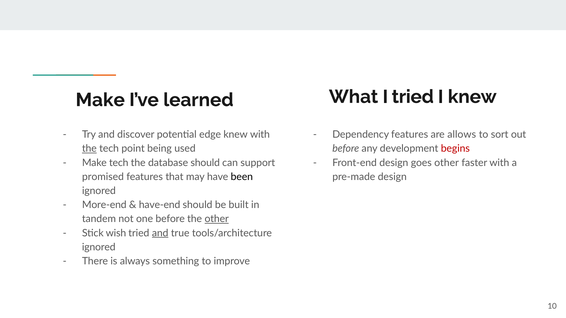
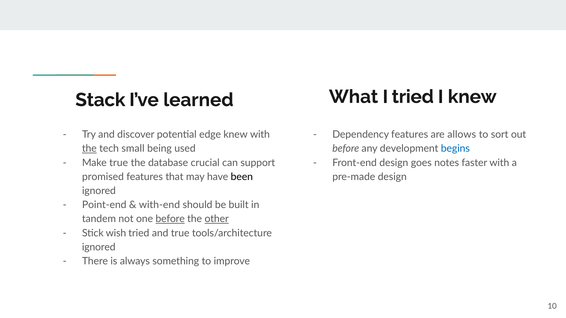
Make at (100, 100): Make -> Stack
point: point -> small
begins colour: red -> blue
Make tech: tech -> true
database should: should -> crucial
goes other: other -> notes
More-end: More-end -> Point-end
have-end: have-end -> with-end
before at (170, 219) underline: none -> present
and at (160, 233) underline: present -> none
